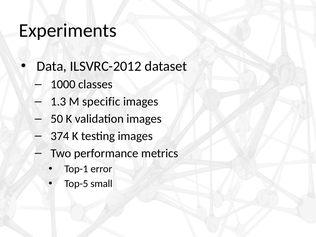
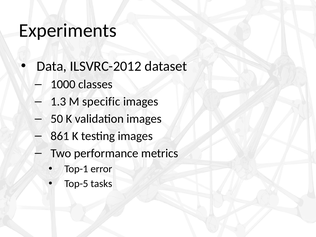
374: 374 -> 861
small: small -> tasks
